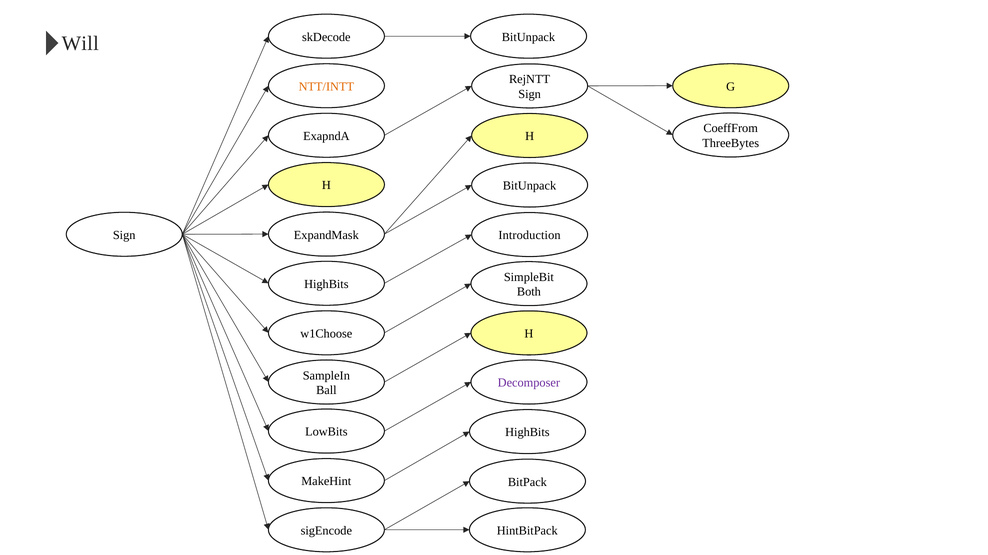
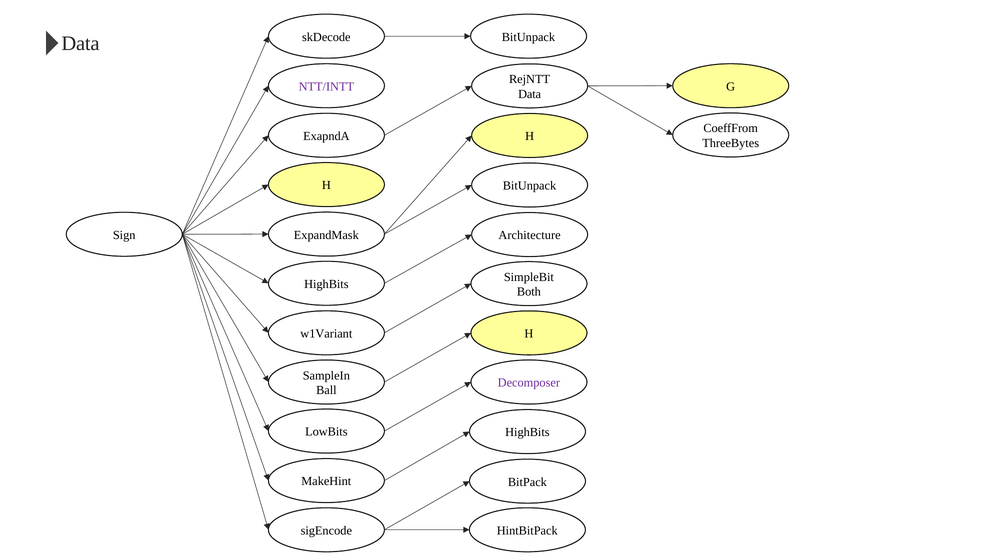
Will at (80, 43): Will -> Data
NTT/INTT colour: orange -> purple
Sign at (530, 94): Sign -> Data
Introduction: Introduction -> Architecture
w1Choose: w1Choose -> w1Variant
